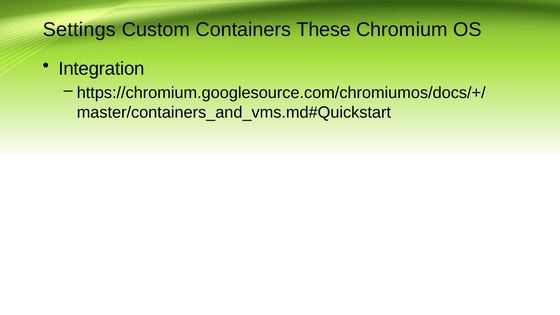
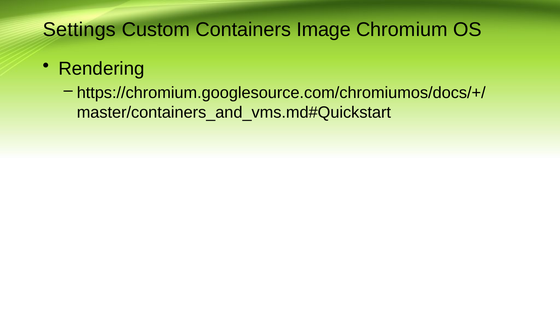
These: These -> Image
Integration: Integration -> Rendering
